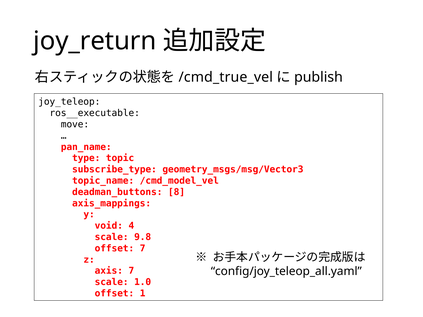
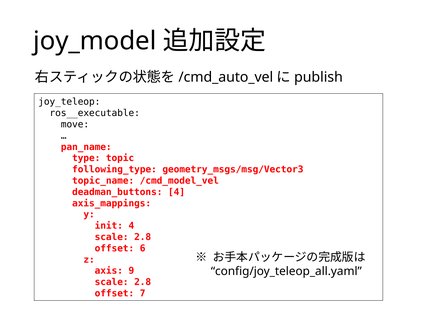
joy_return: joy_return -> joy_model
/cmd_true_vel: /cmd_true_vel -> /cmd_auto_vel
subscribe_type: subscribe_type -> following_type
deadman_buttons 8: 8 -> 4
void: void -> init
9.8 at (143, 237): 9.8 -> 2.8
offset 7: 7 -> 6
axis 7: 7 -> 9
1.0 at (143, 282): 1.0 -> 2.8
1: 1 -> 7
